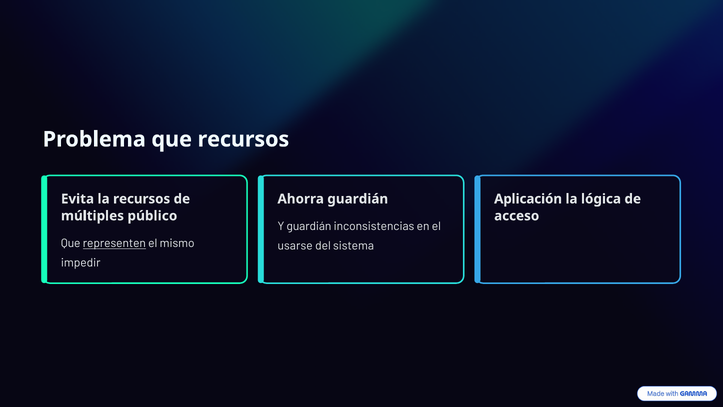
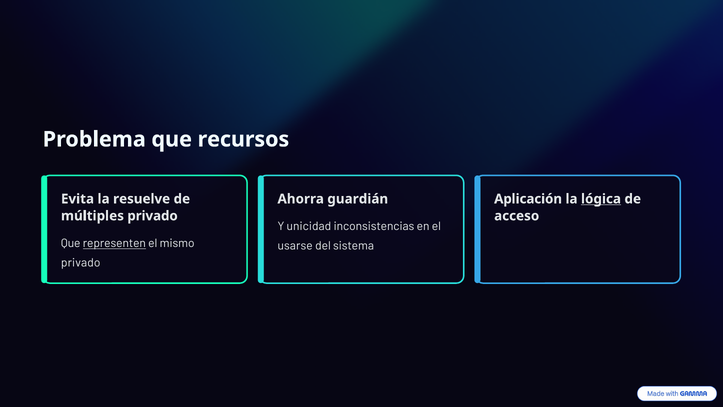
la recursos: recursos -> resuelve
lógica underline: none -> present
múltiples público: público -> privado
Y guardián: guardián -> unicidad
impedir at (81, 263): impedir -> privado
